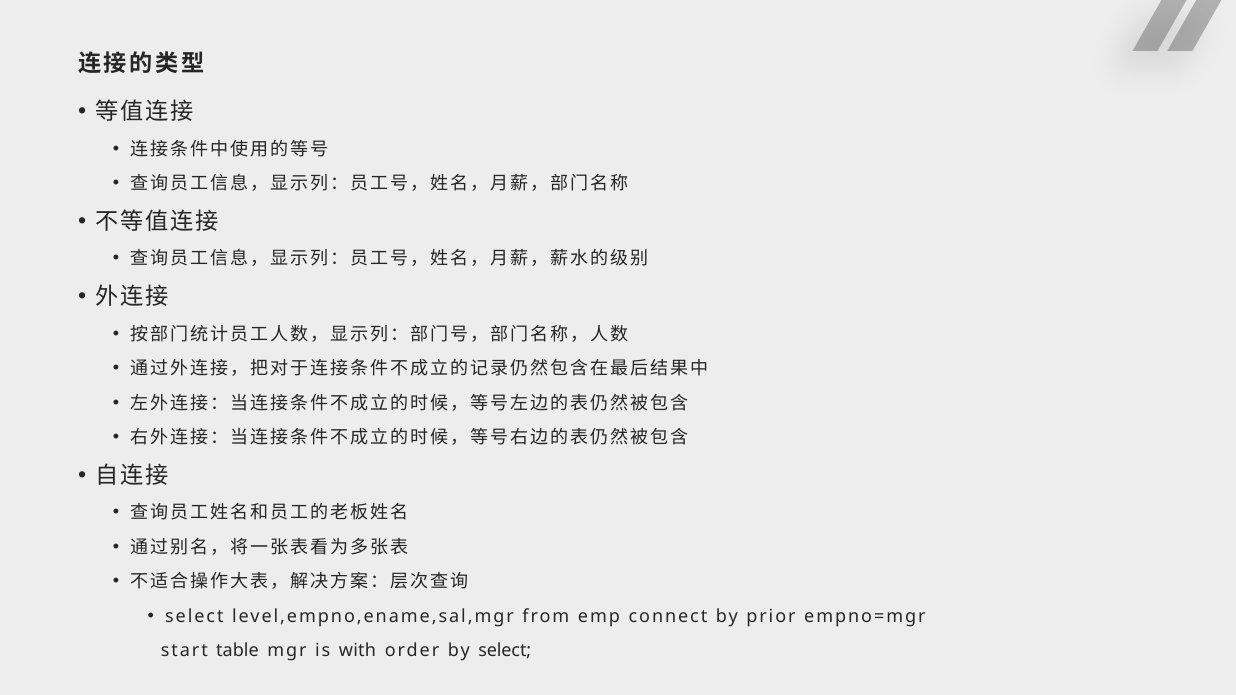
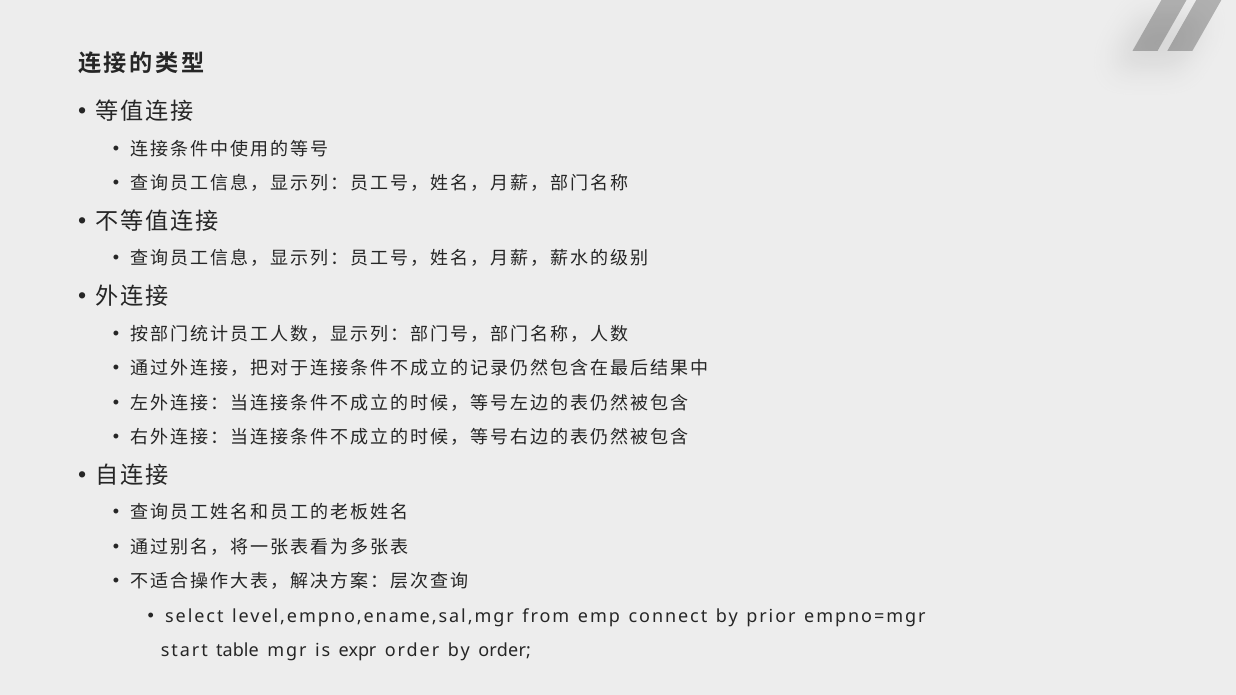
with: with -> expr
by select: select -> order
